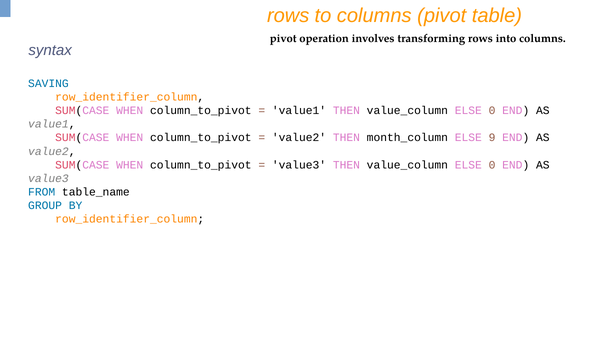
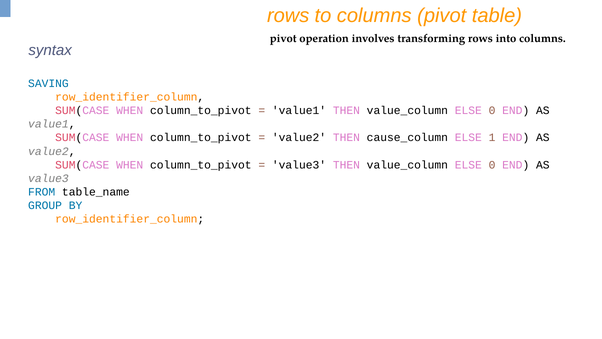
month_column: month_column -> cause_column
9: 9 -> 1
